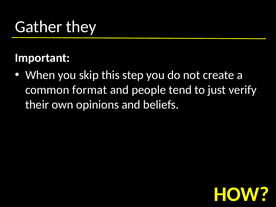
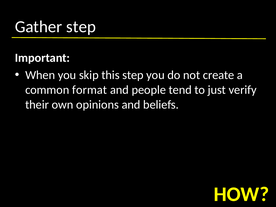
Gather they: they -> step
